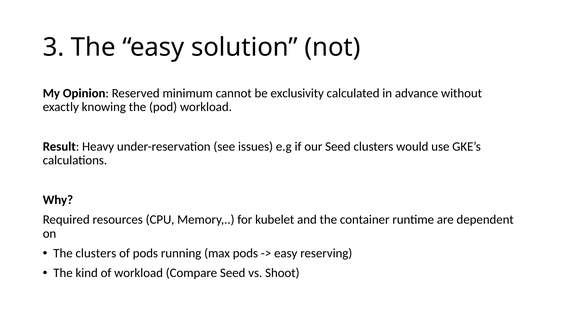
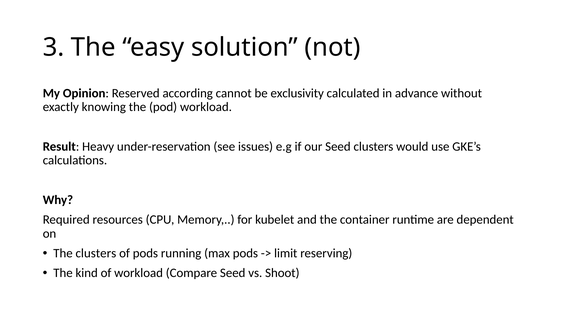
minimum: minimum -> according
easy at (286, 253): easy -> limit
